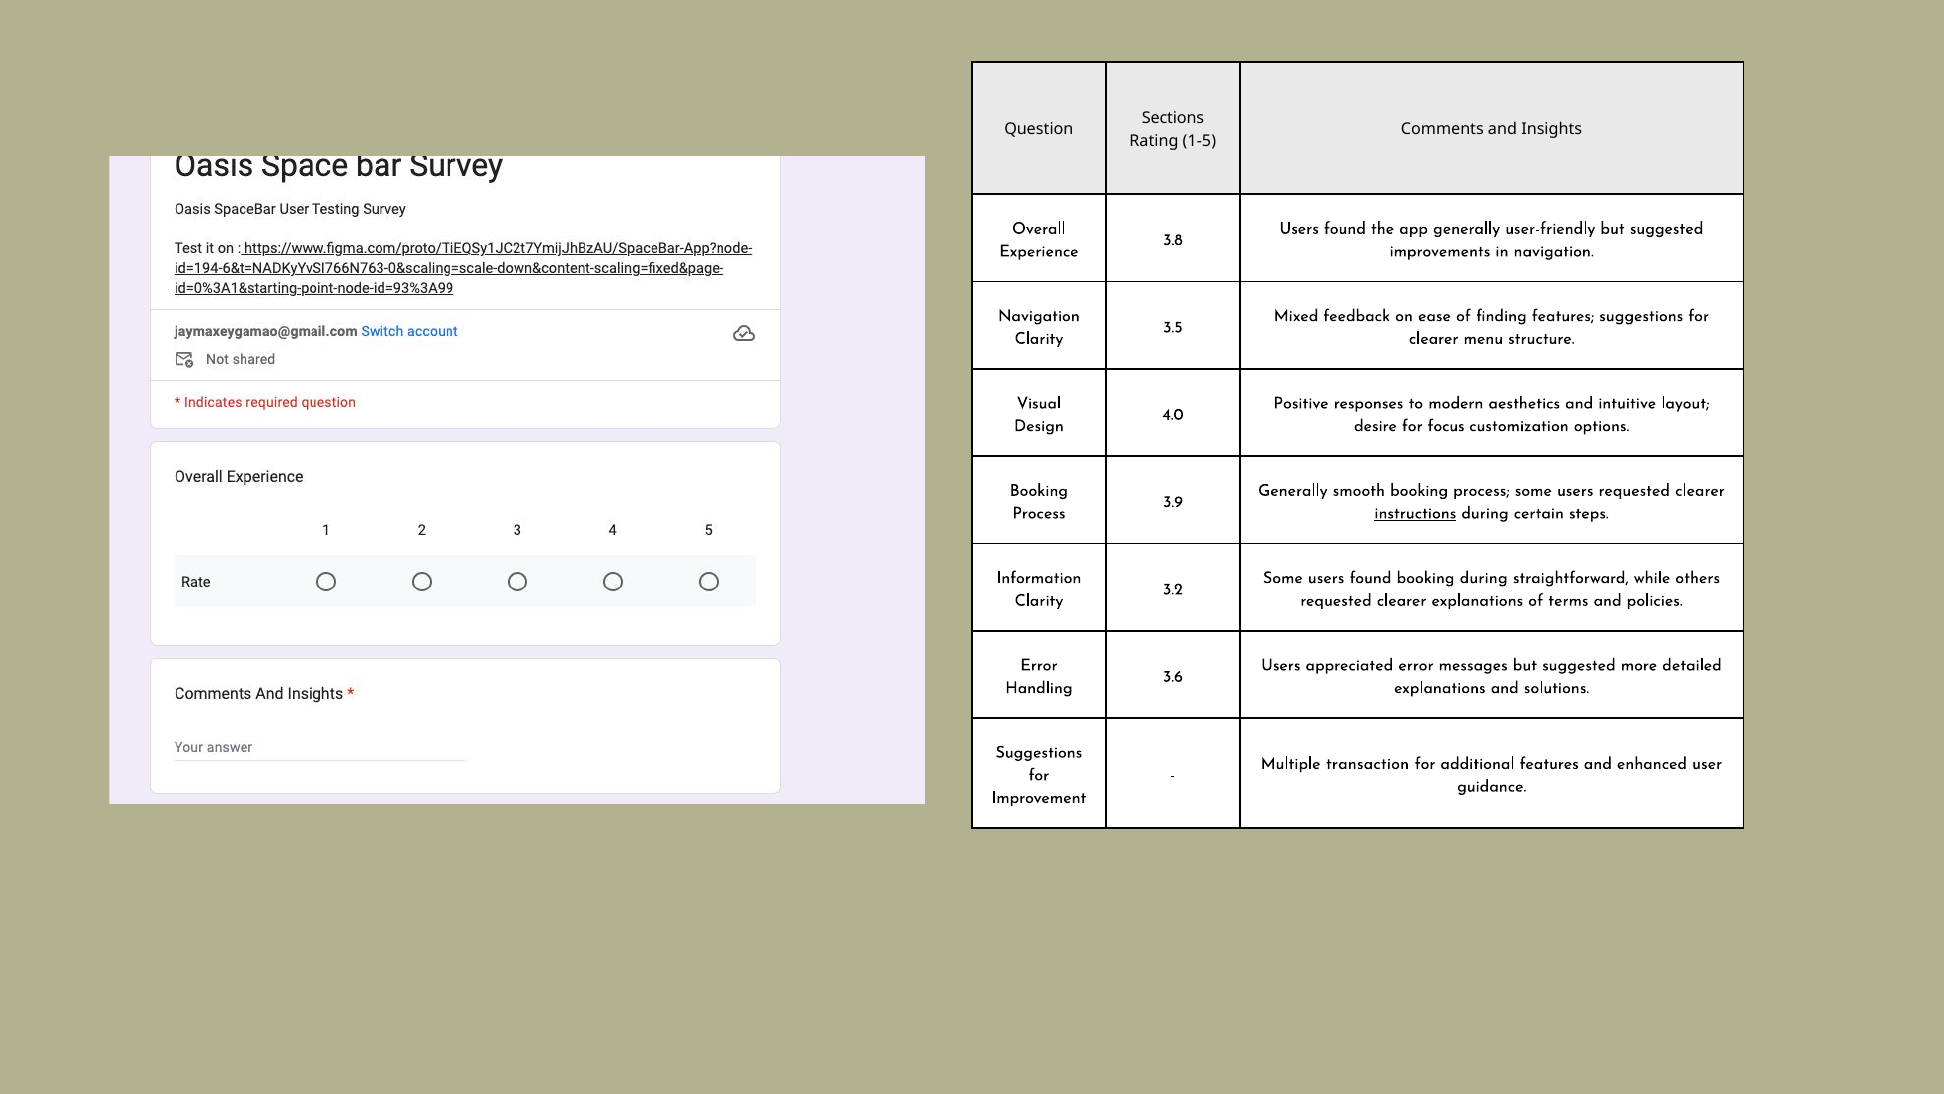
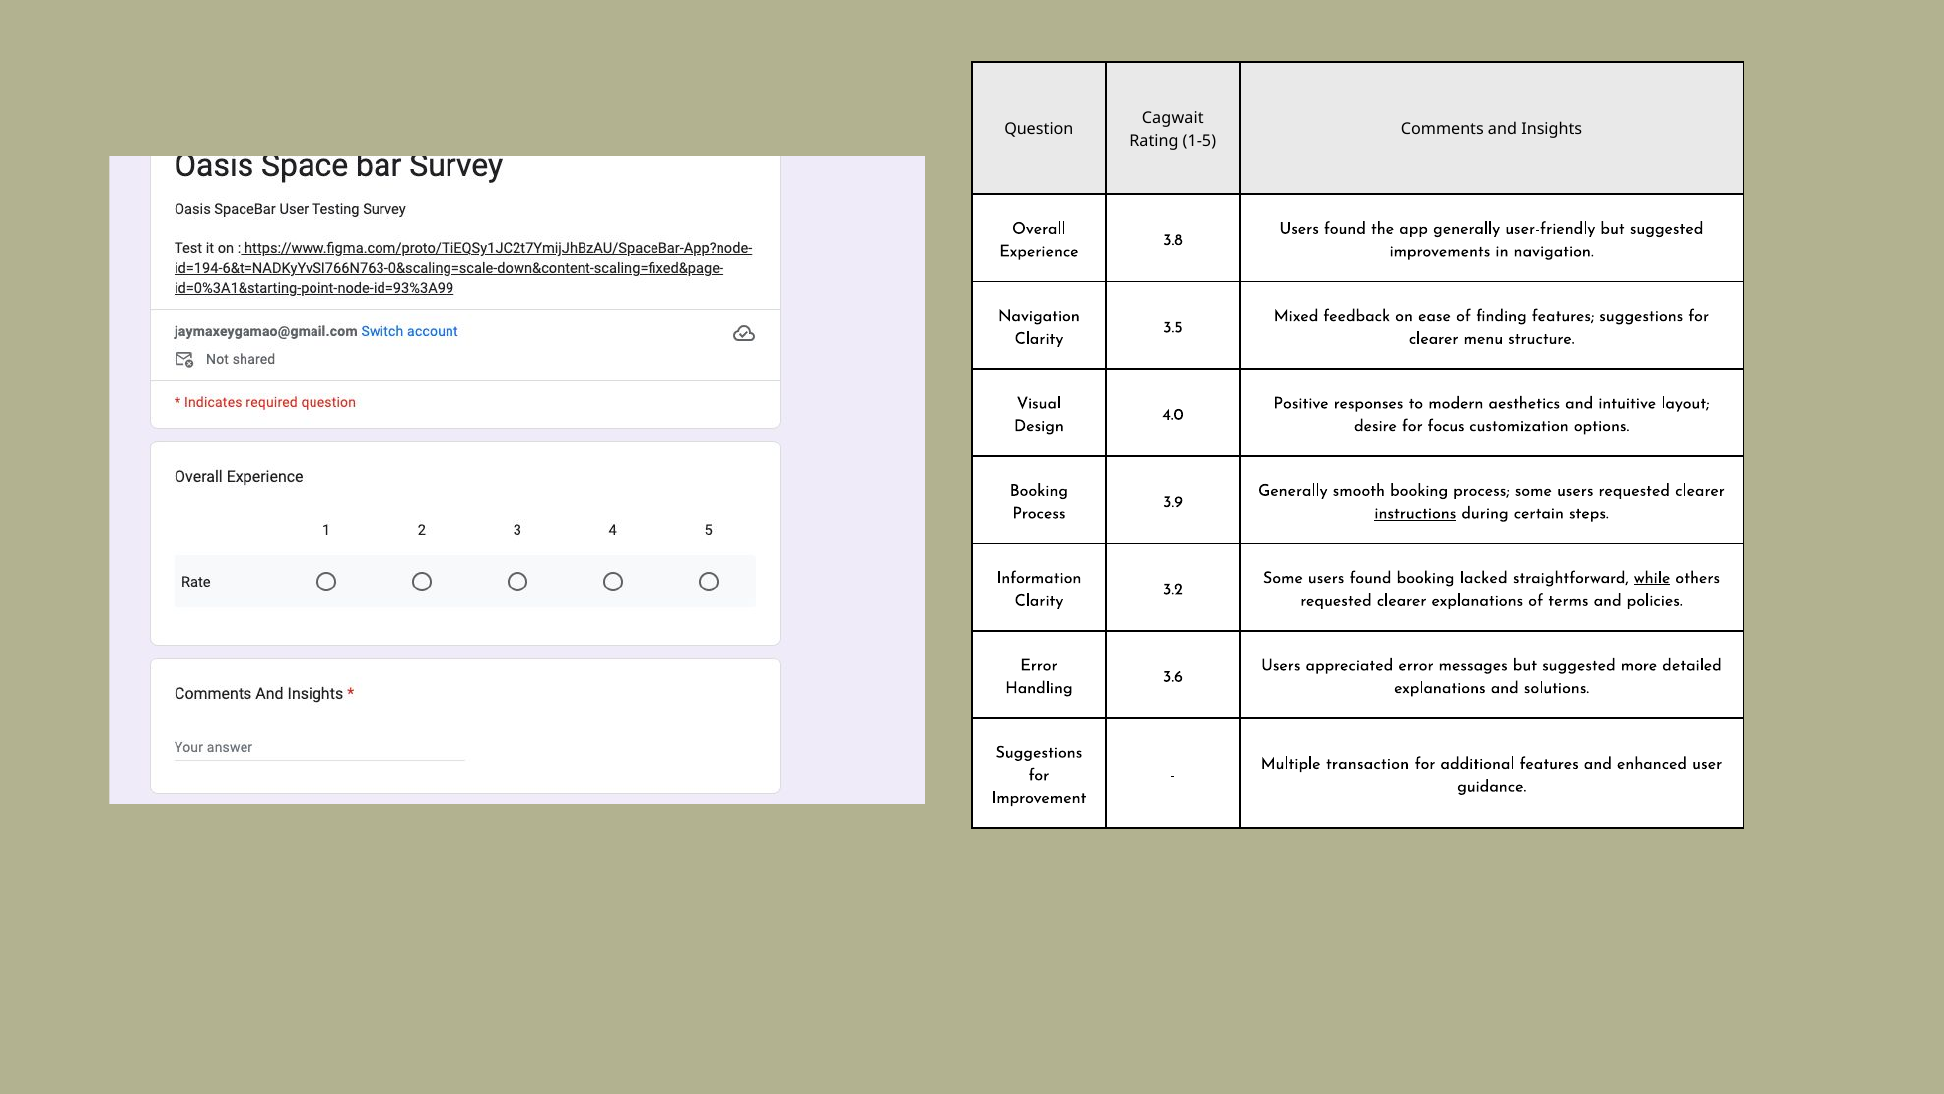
Sections: Sections -> Cagwait
booking during: during -> lacked
while underline: none -> present
